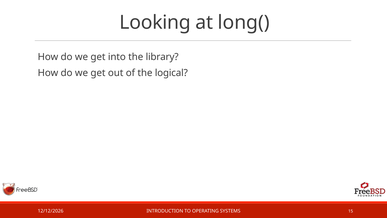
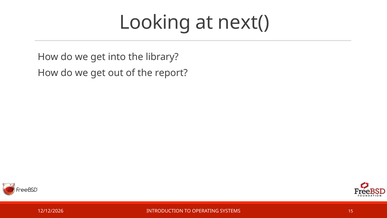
long(: long( -> next(
logical: logical -> report
